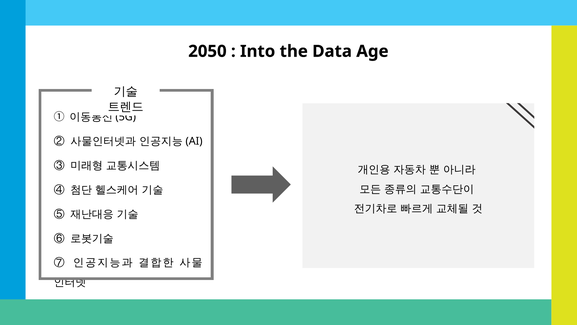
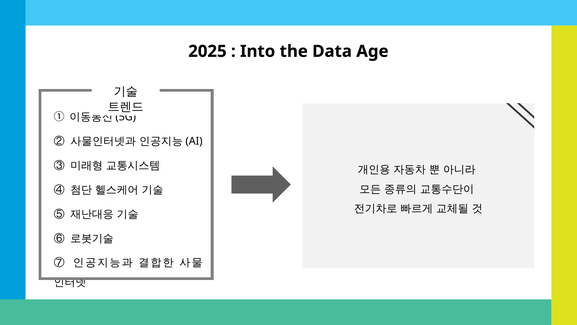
2050: 2050 -> 2025
